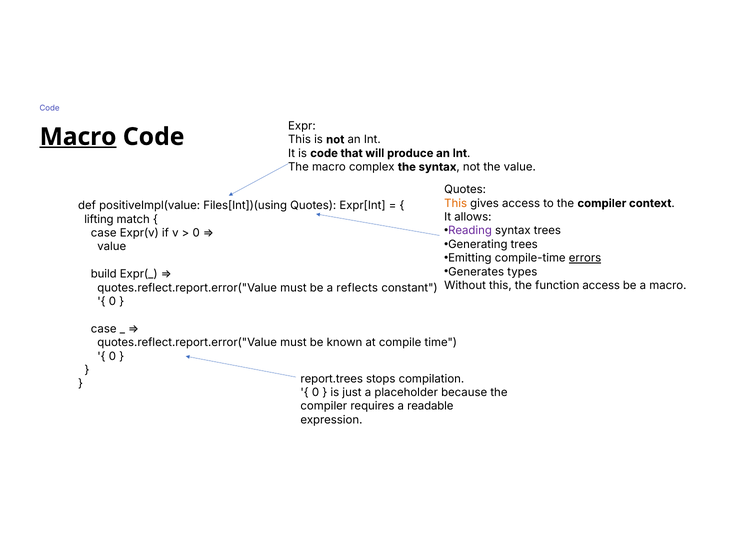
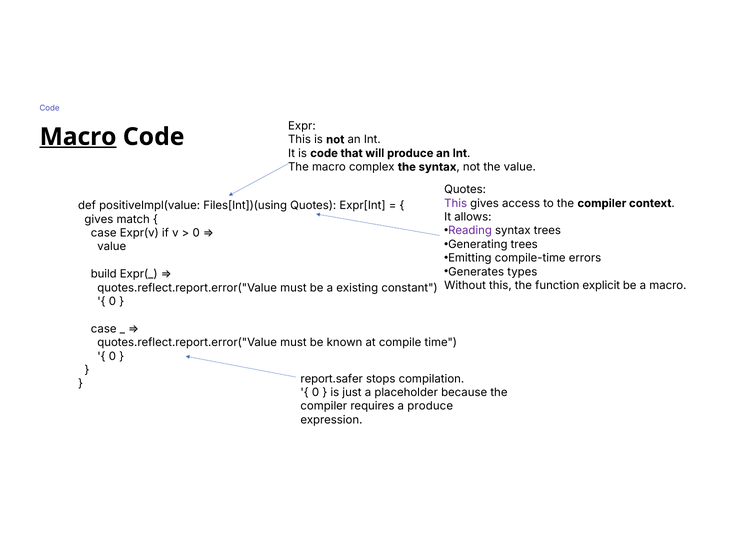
This at (456, 203) colour: orange -> purple
lifting at (99, 219): lifting -> gives
errors underline: present -> none
function access: access -> explicit
reflects: reflects -> existing
report.trees: report.trees -> report.safer
a readable: readable -> produce
